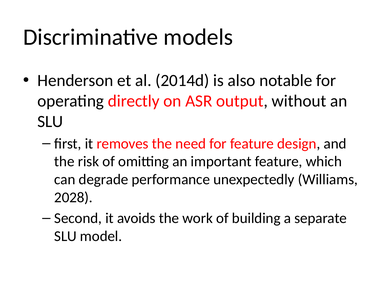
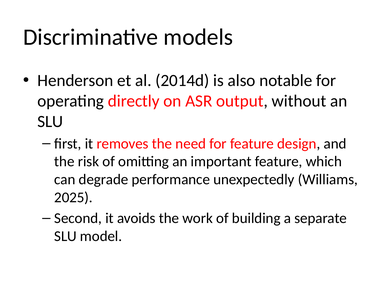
2028: 2028 -> 2025
